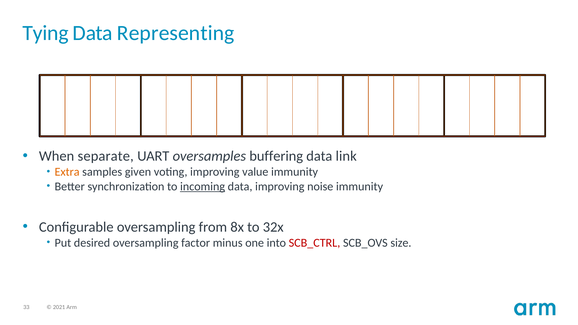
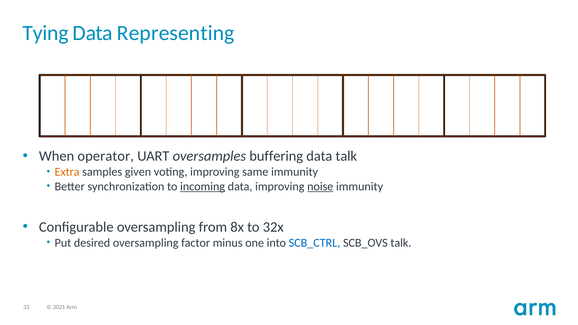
separate: separate -> operator
data link: link -> talk
value: value -> same
noise underline: none -> present
SCB_CTRL colour: red -> blue
SCB_OVS size: size -> talk
